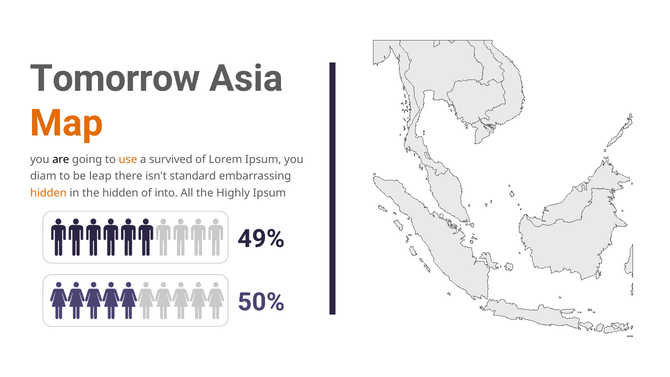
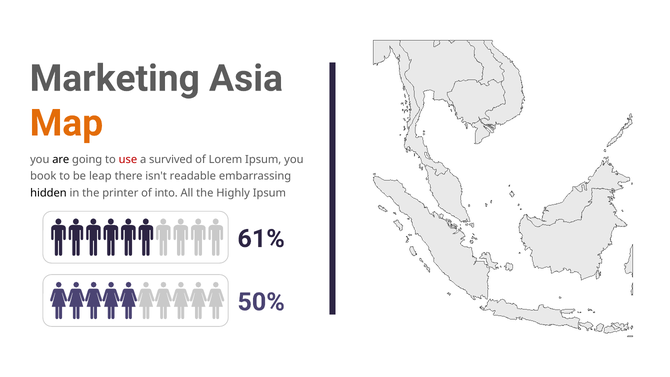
Tomorrow: Tomorrow -> Marketing
use colour: orange -> red
diam: diam -> book
standard: standard -> readable
hidden at (48, 193) colour: orange -> black
the hidden: hidden -> printer
49%: 49% -> 61%
